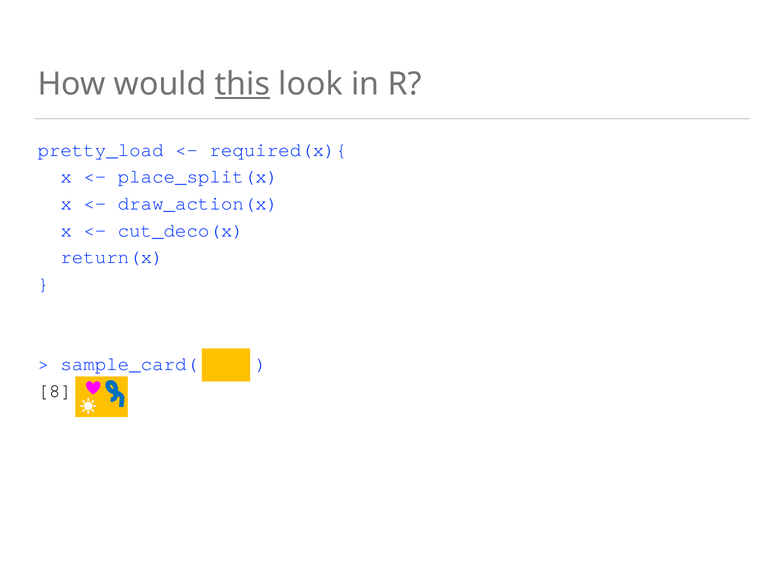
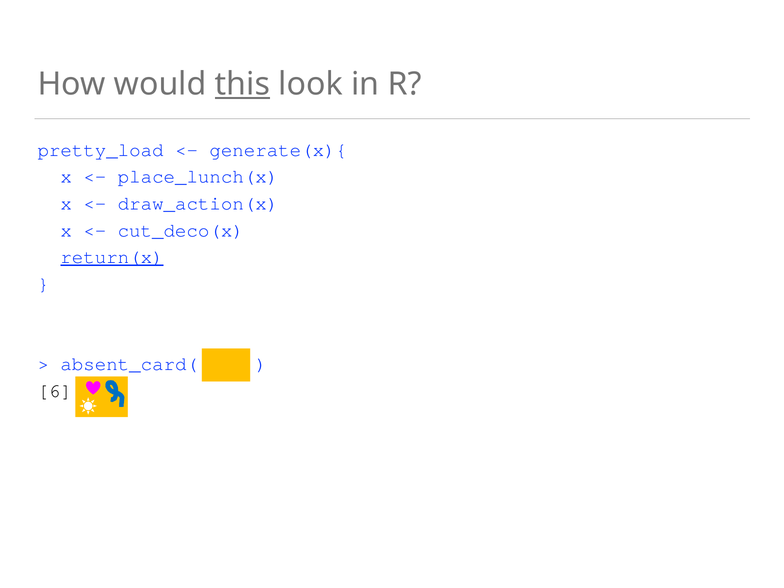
required(x){: required(x){ -> generate(x){
place_split(x: place_split(x -> place_lunch(x
return(x underline: none -> present
sample_card(: sample_card( -> absent_card(
8: 8 -> 6
